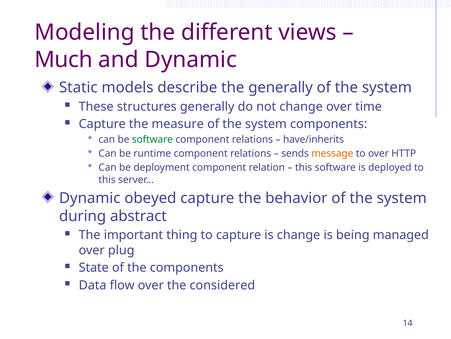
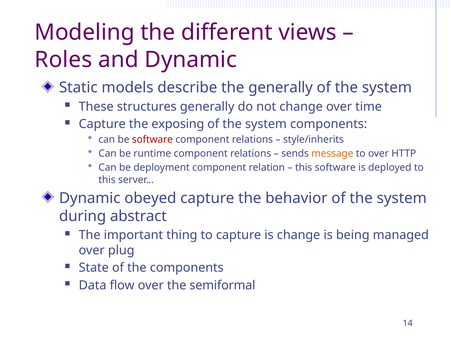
Much: Much -> Roles
measure: measure -> exposing
software at (152, 139) colour: green -> red
have/inherits: have/inherits -> style/inherits
considered: considered -> semiformal
